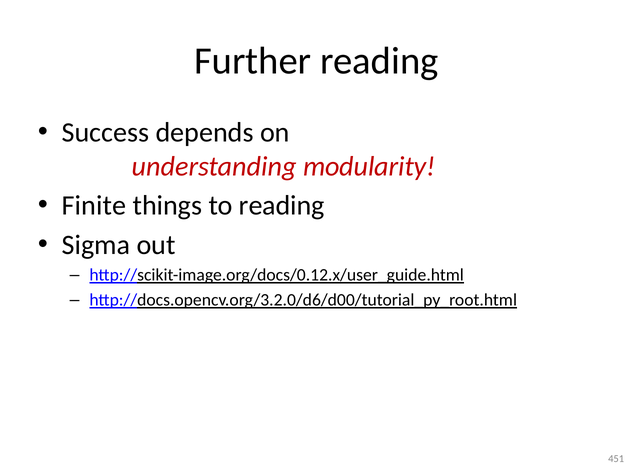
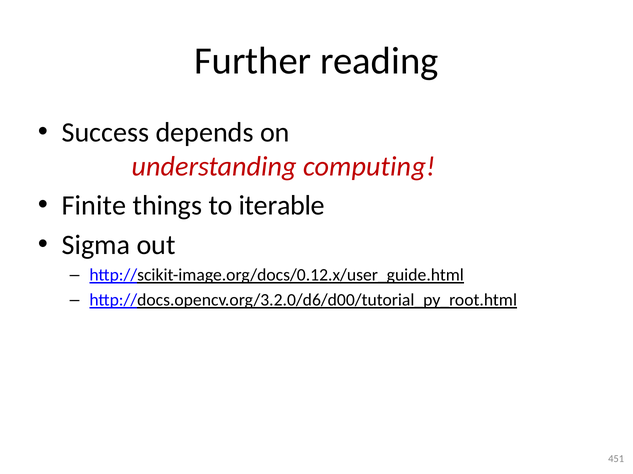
modularity: modularity -> computing
to reading: reading -> iterable
